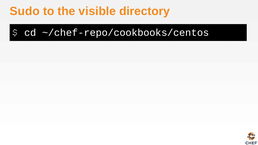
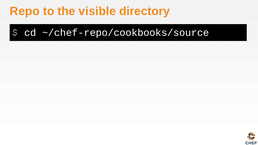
Sudo: Sudo -> Repo
~/chef-repo/cookbooks/centos: ~/chef-repo/cookbooks/centos -> ~/chef-repo/cookbooks/source
